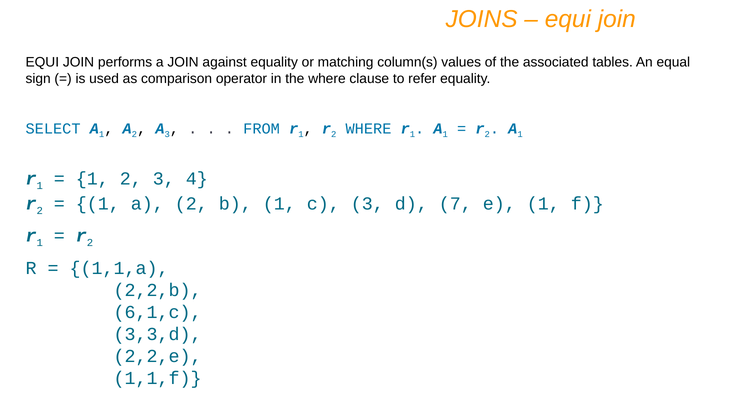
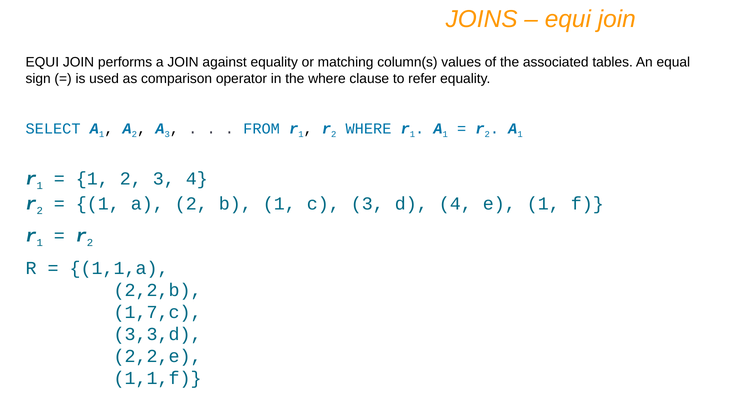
d 7: 7 -> 4
6,1,c: 6,1,c -> 1,7,c
